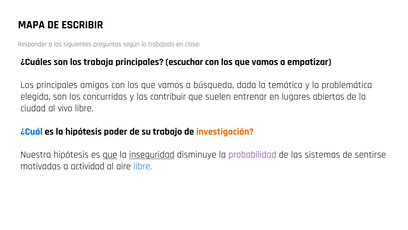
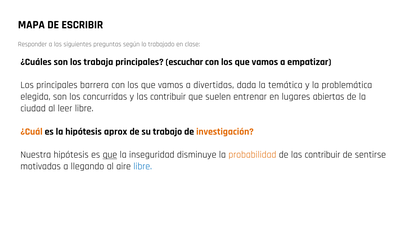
amigos: amigos -> barrera
búsqueda: búsqueda -> divertidas
vivo: vivo -> leer
¿Cuál colour: blue -> orange
poder: poder -> aprox
inseguridad underline: present -> none
probabilidad colour: purple -> orange
de las sistemas: sistemas -> contribuir
actividad: actividad -> llegando
